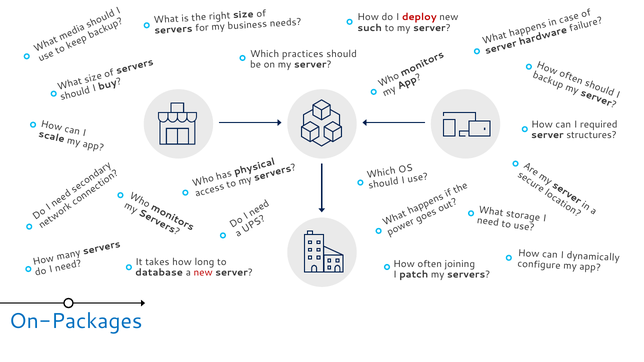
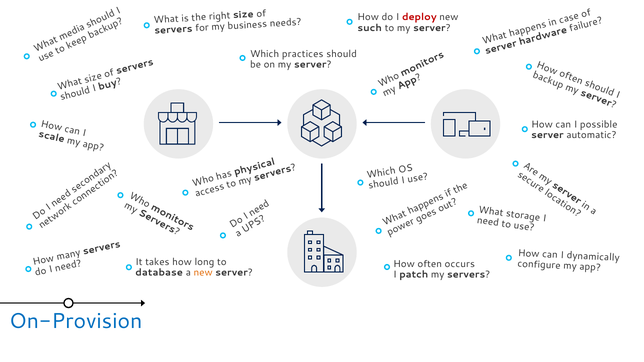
required: required -> possible
structures: structures -> automatic
joining: joining -> occurs
new at (203, 273) colour: red -> orange
On-Packages: On-Packages -> On-Provision
